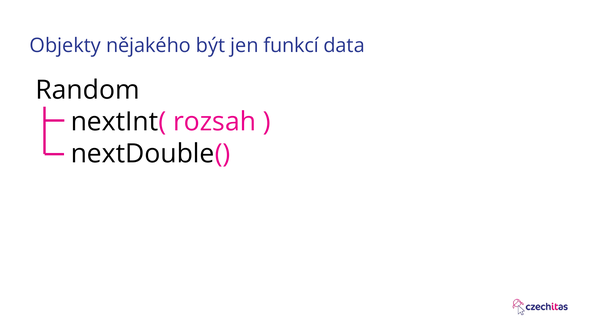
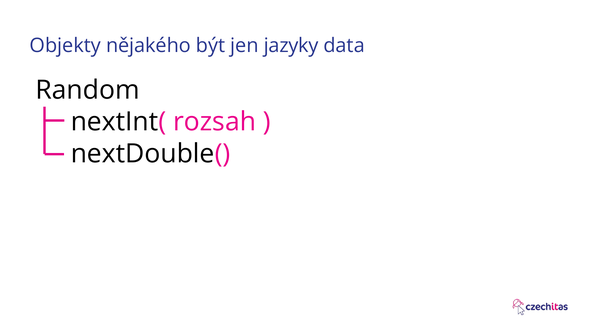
funkcí: funkcí -> jazyky
